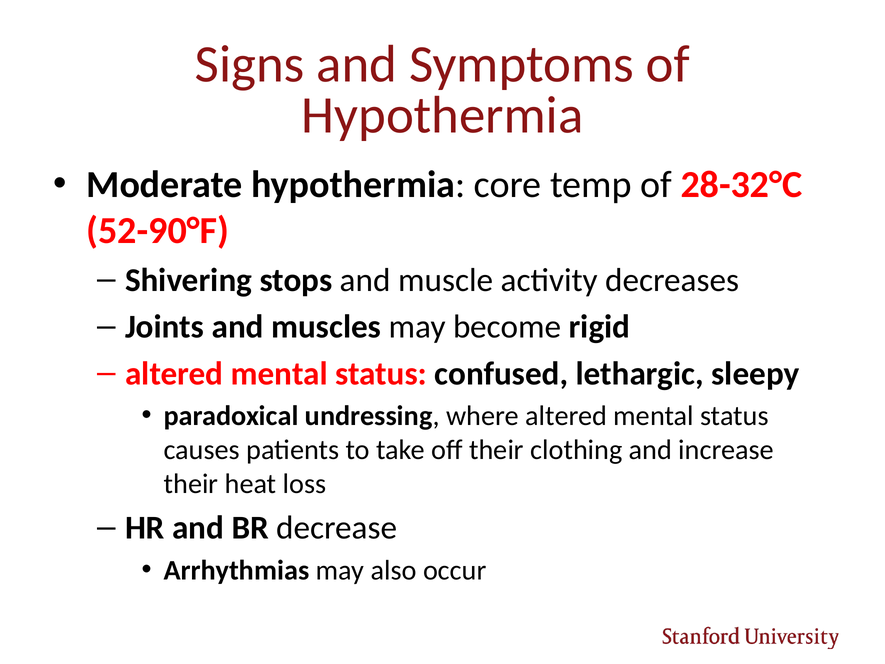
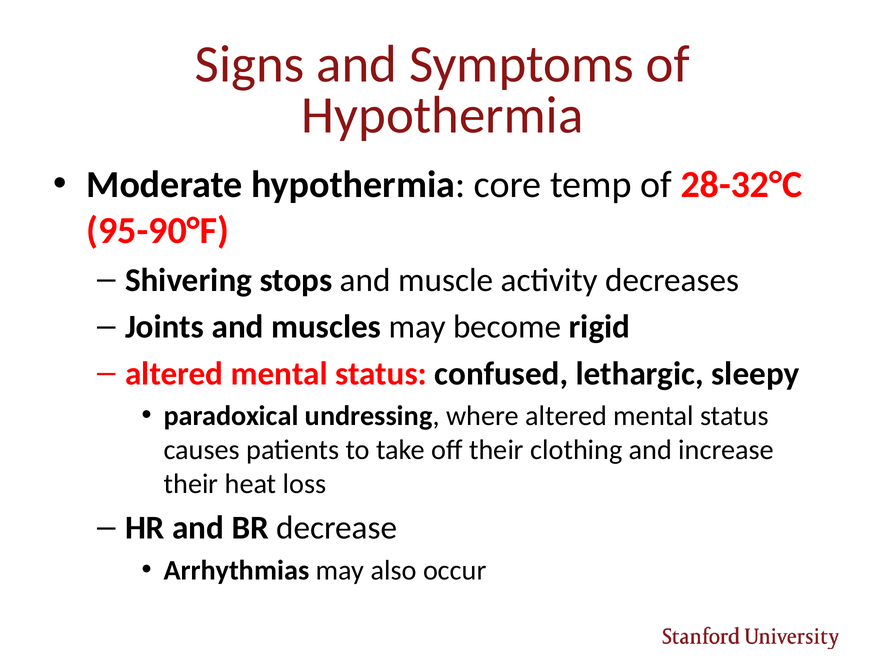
52-90°F: 52-90°F -> 95-90°F
